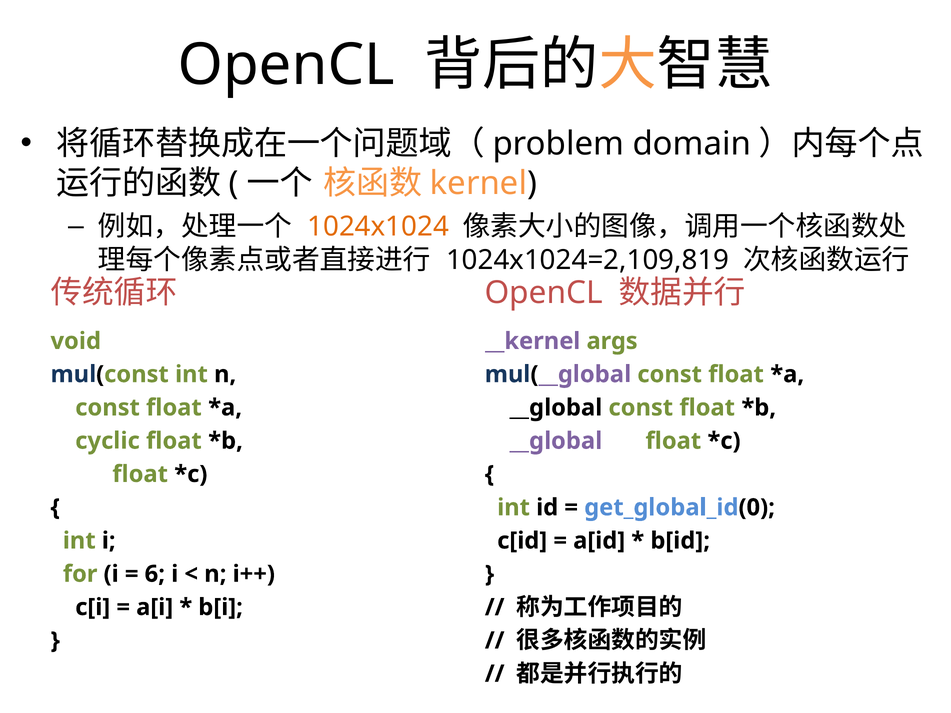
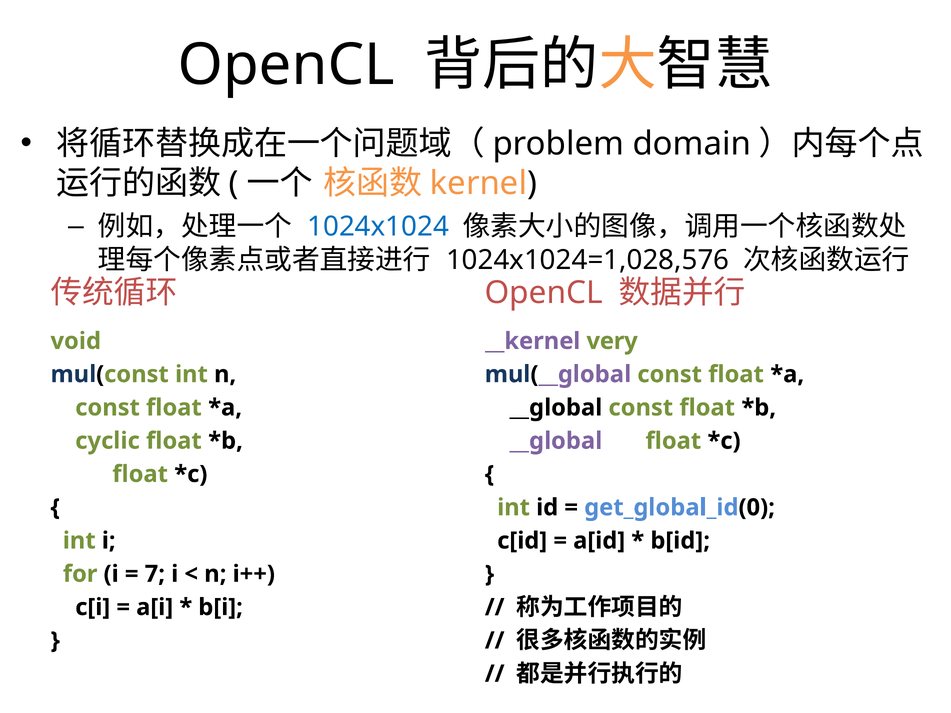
1024x1024 colour: orange -> blue
1024x1024=2,109,819: 1024x1024=2,109,819 -> 1024x1024=1,028,576
args: args -> very
6: 6 -> 7
